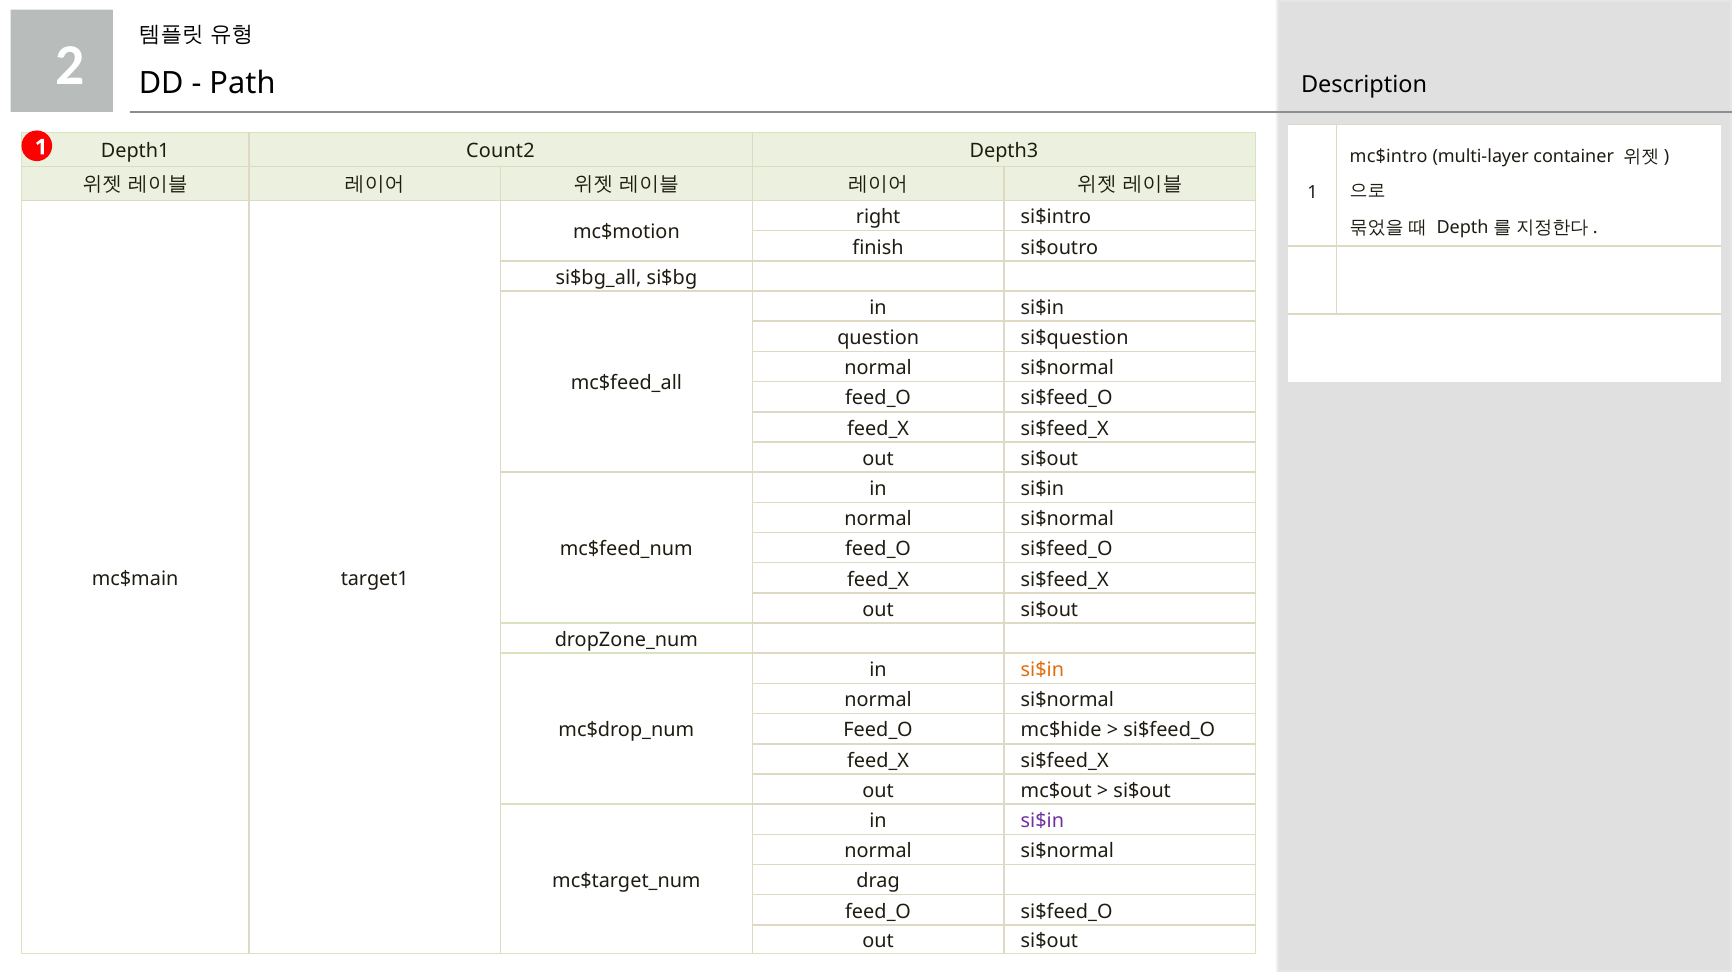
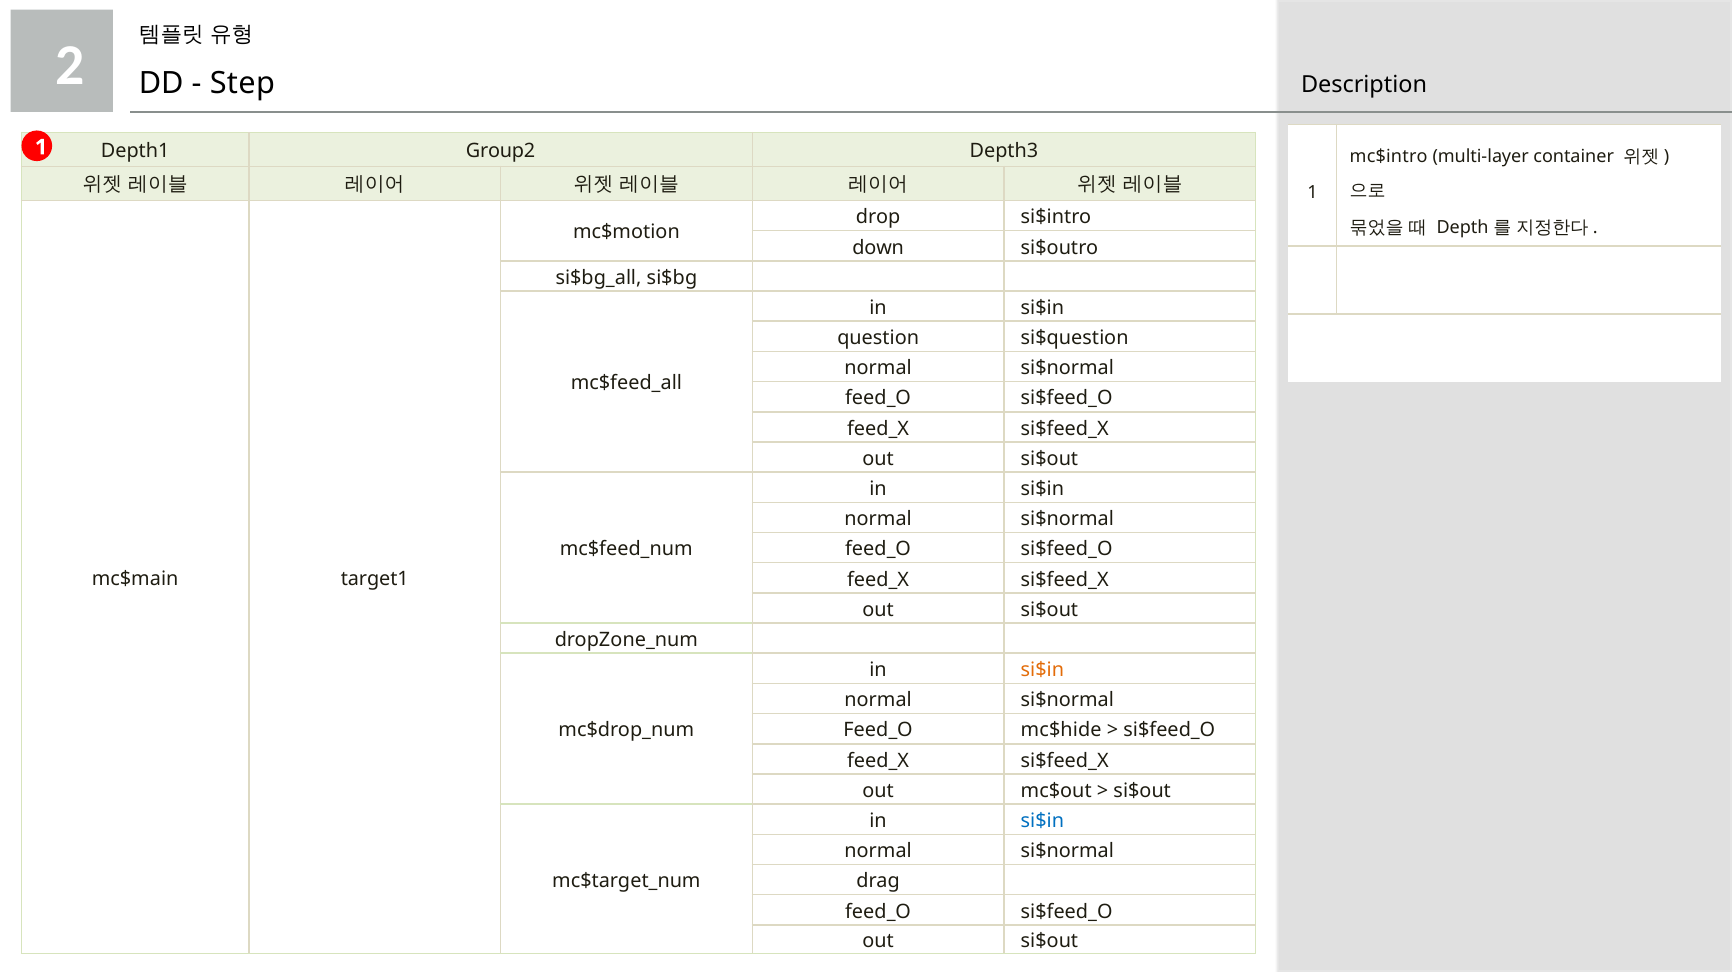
Path: Path -> Step
Count2: Count2 -> Group2
right: right -> drop
finish: finish -> down
si$in at (1042, 821) colour: purple -> blue
